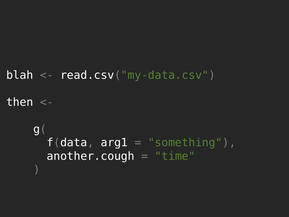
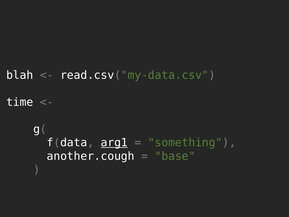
then: then -> time
arg1 underline: none -> present
time: time -> base
